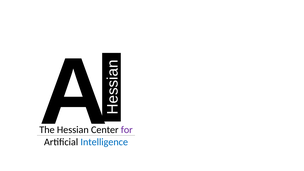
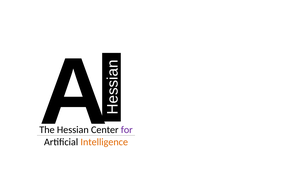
Intelligence colour: blue -> orange
